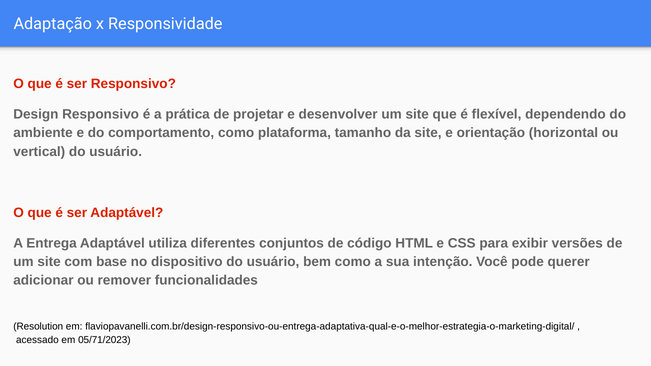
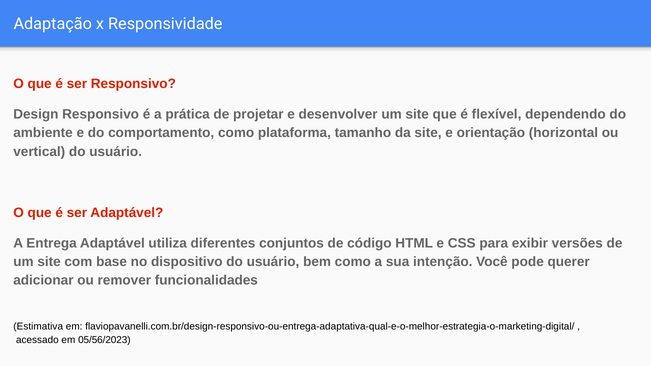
Resolution: Resolution -> Estimativa
05/71/2023: 05/71/2023 -> 05/56/2023
